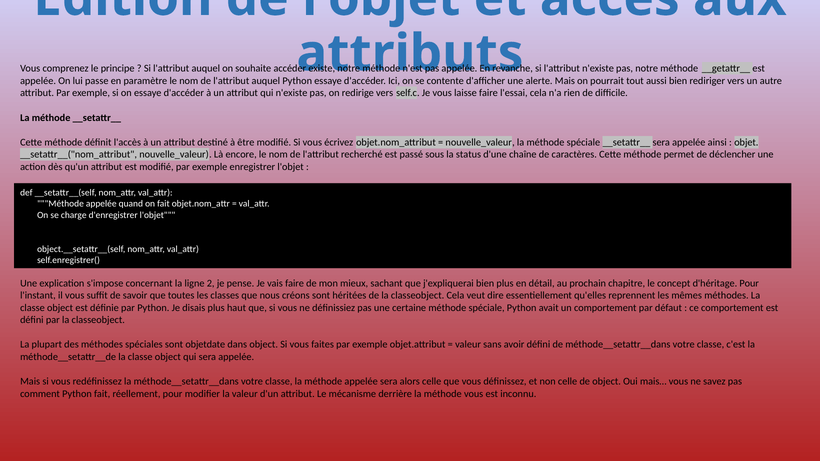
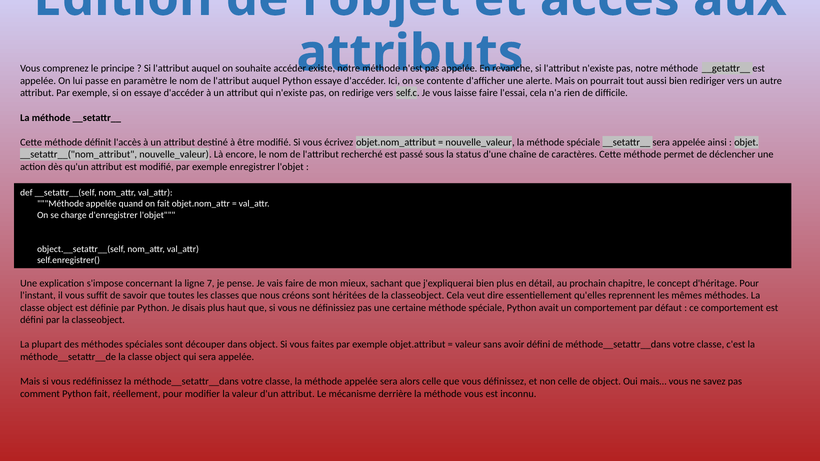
2: 2 -> 7
objetdate: objetdate -> découper
